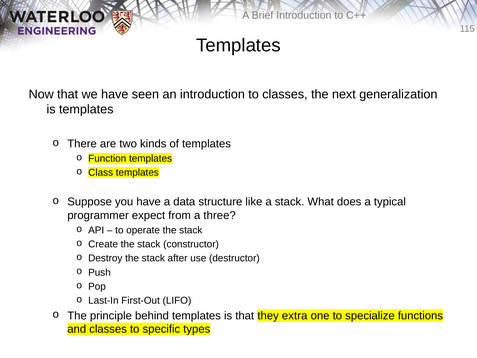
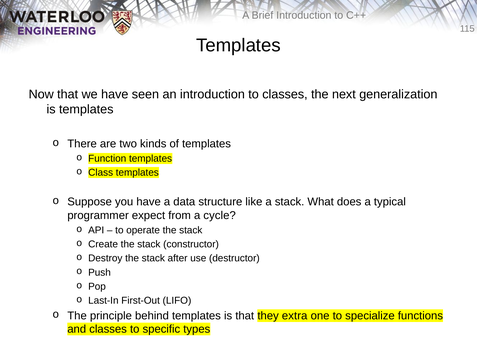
three: three -> cycle
